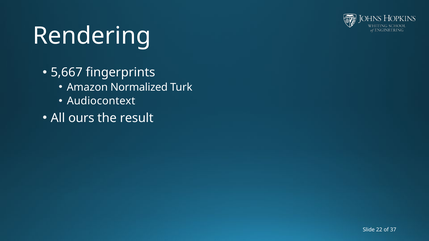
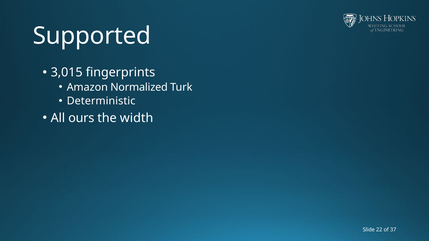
Rendering: Rendering -> Supported
5,667: 5,667 -> 3,015
Audiocontext: Audiocontext -> Deterministic
result: result -> width
